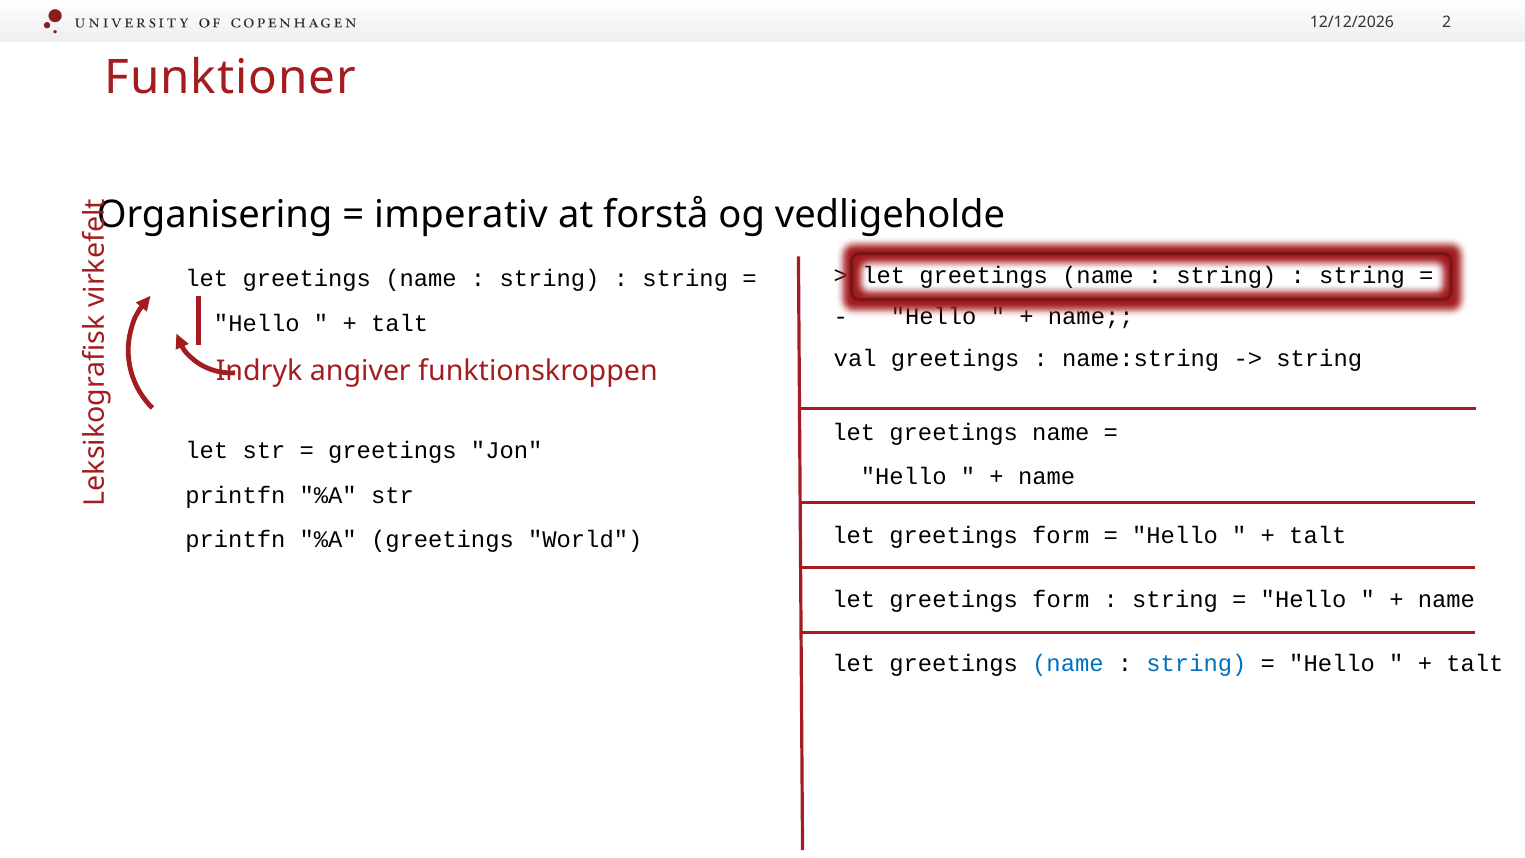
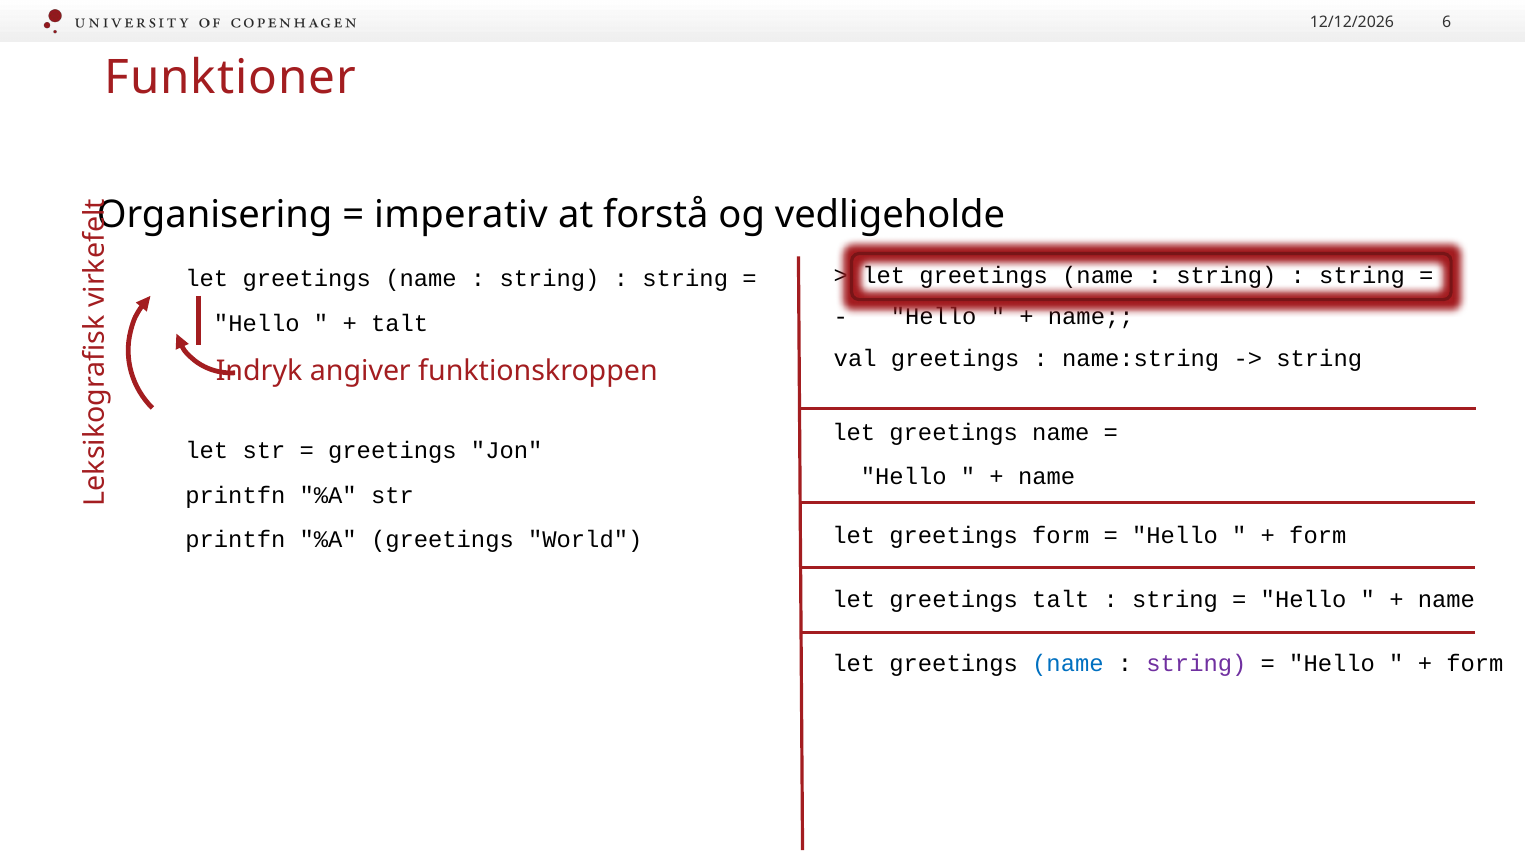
2: 2 -> 6
talt at (1318, 535): talt -> form
form at (1061, 599): form -> talt
string at (1196, 664) colour: blue -> purple
talt at (1475, 664): talt -> form
